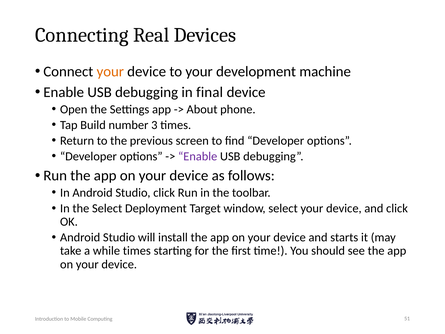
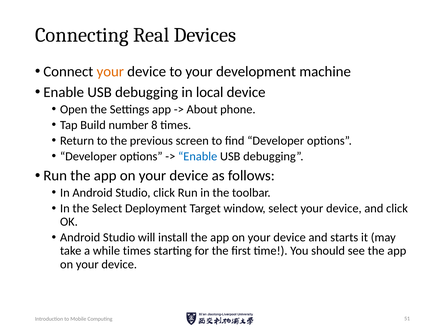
final: final -> local
3: 3 -> 8
Enable at (198, 156) colour: purple -> blue
